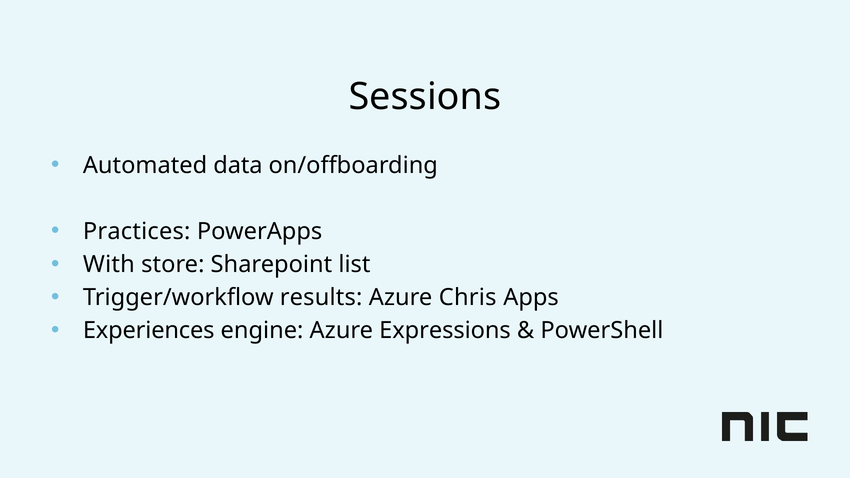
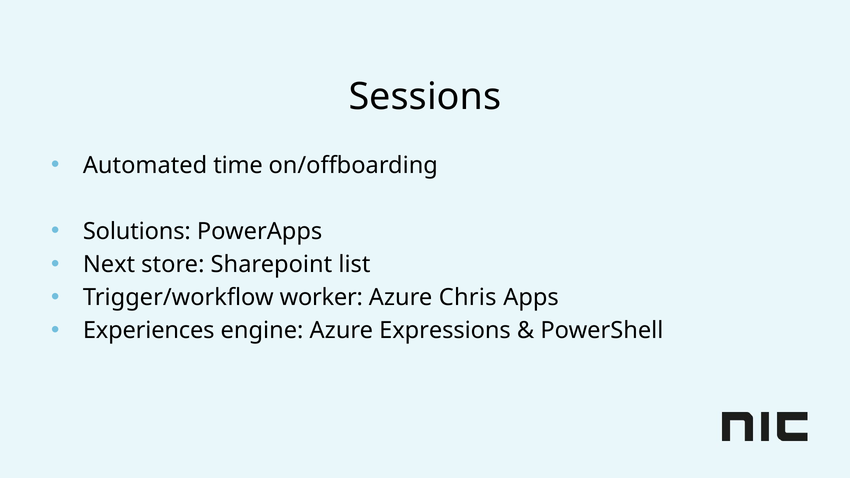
data: data -> time
Practices: Practices -> Solutions
With: With -> Next
results: results -> worker
